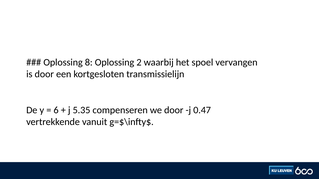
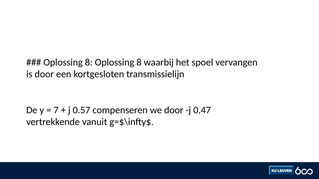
8 Oplossing 2: 2 -> 8
6: 6 -> 7
5.35: 5.35 -> 0.57
